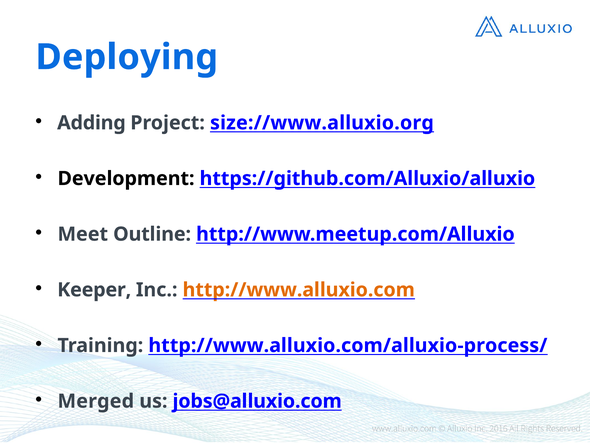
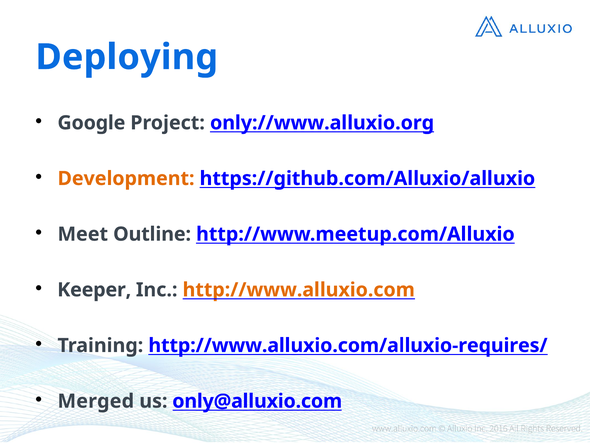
Adding: Adding -> Google
size://www.alluxio.org: size://www.alluxio.org -> only://www.alluxio.org
Development colour: black -> orange
http://www.alluxio.com/alluxio-process/: http://www.alluxio.com/alluxio-process/ -> http://www.alluxio.com/alluxio-requires/
jobs@alluxio.com: jobs@alluxio.com -> only@alluxio.com
